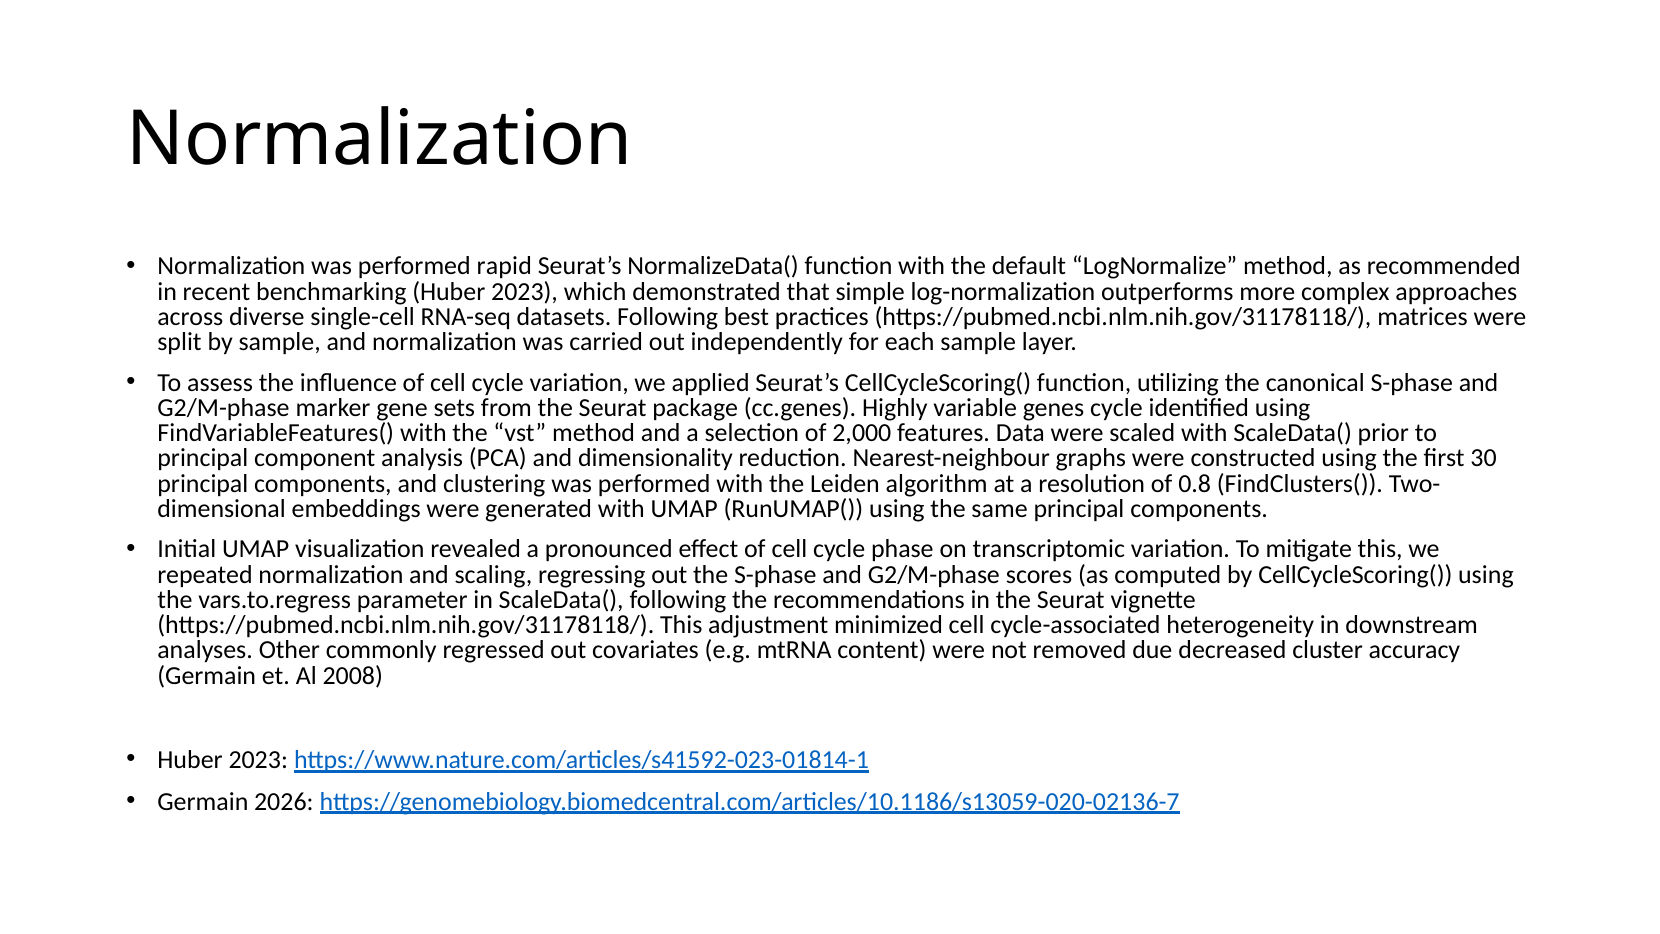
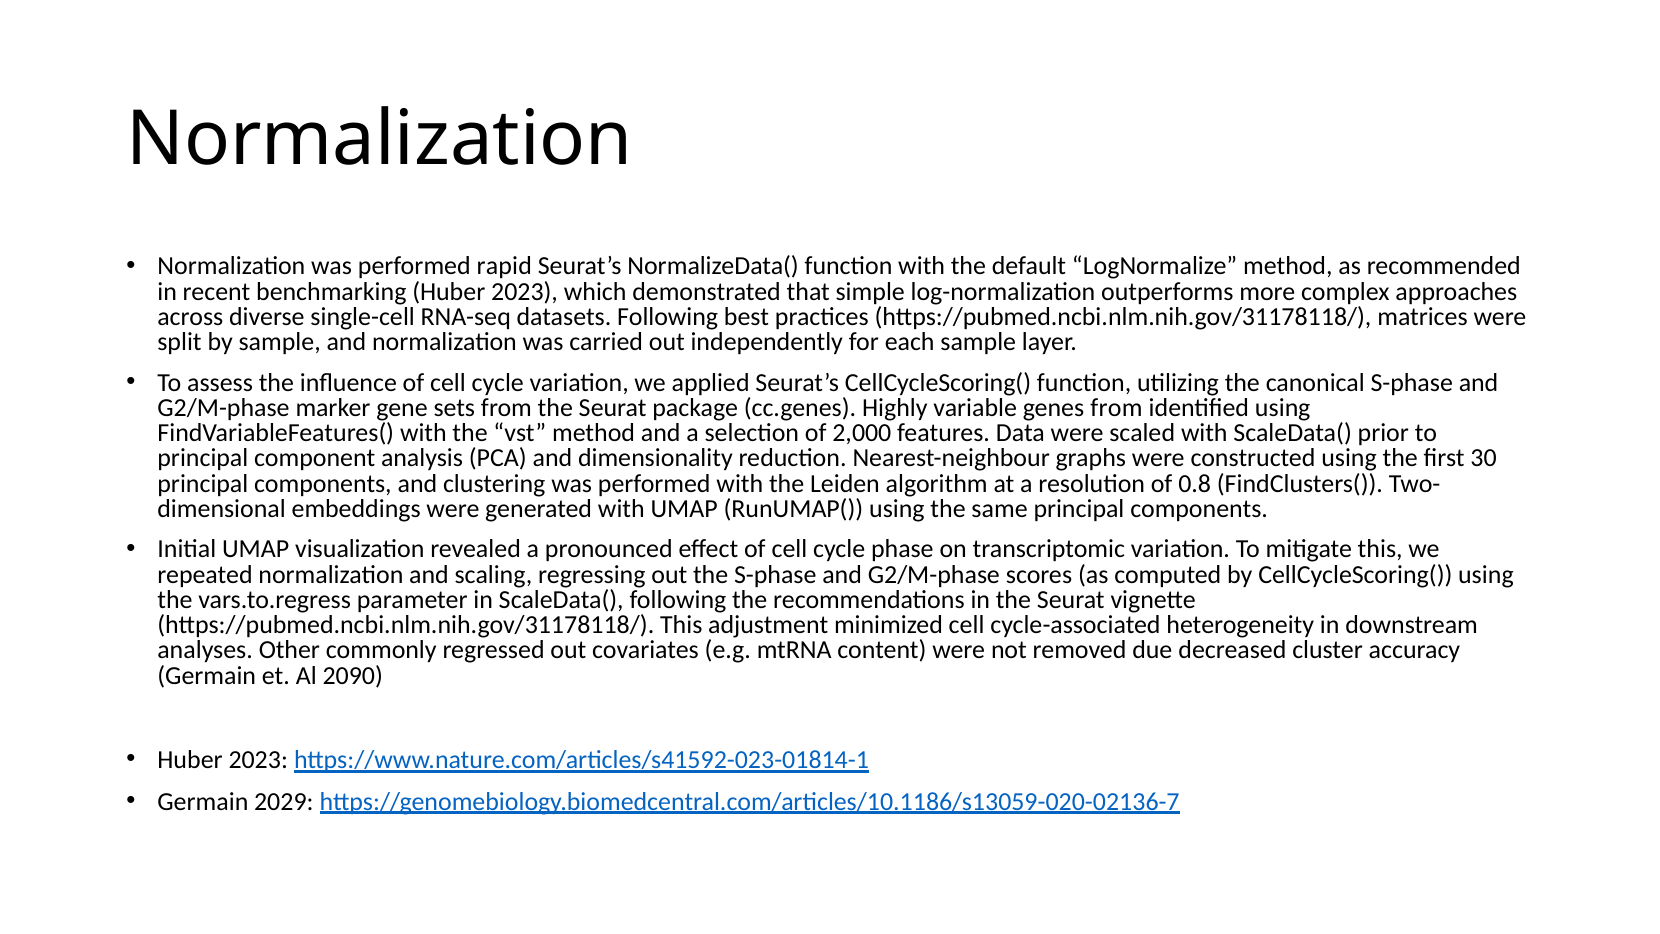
genes cycle: cycle -> from
2008: 2008 -> 2090
2026: 2026 -> 2029
